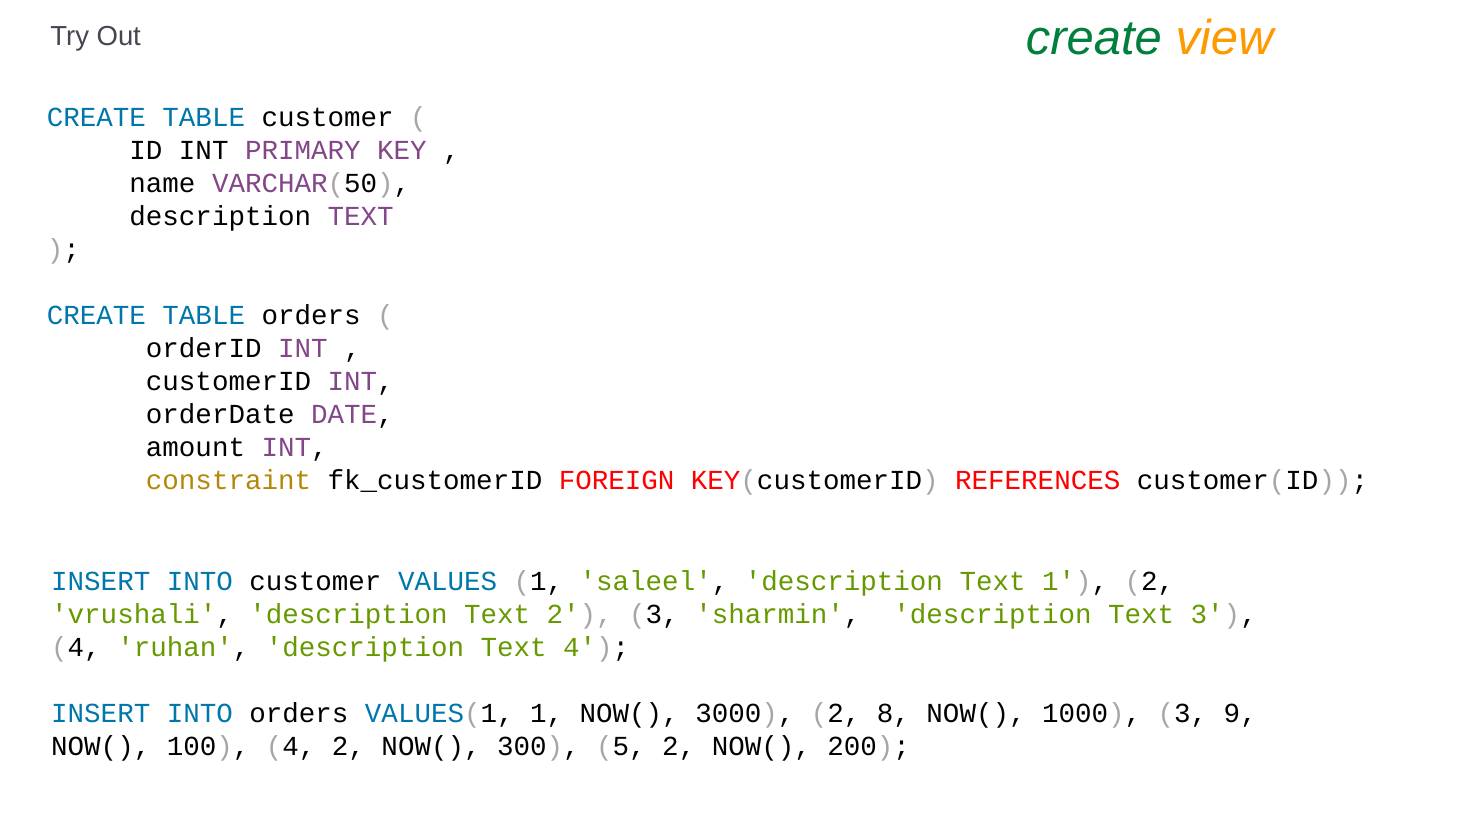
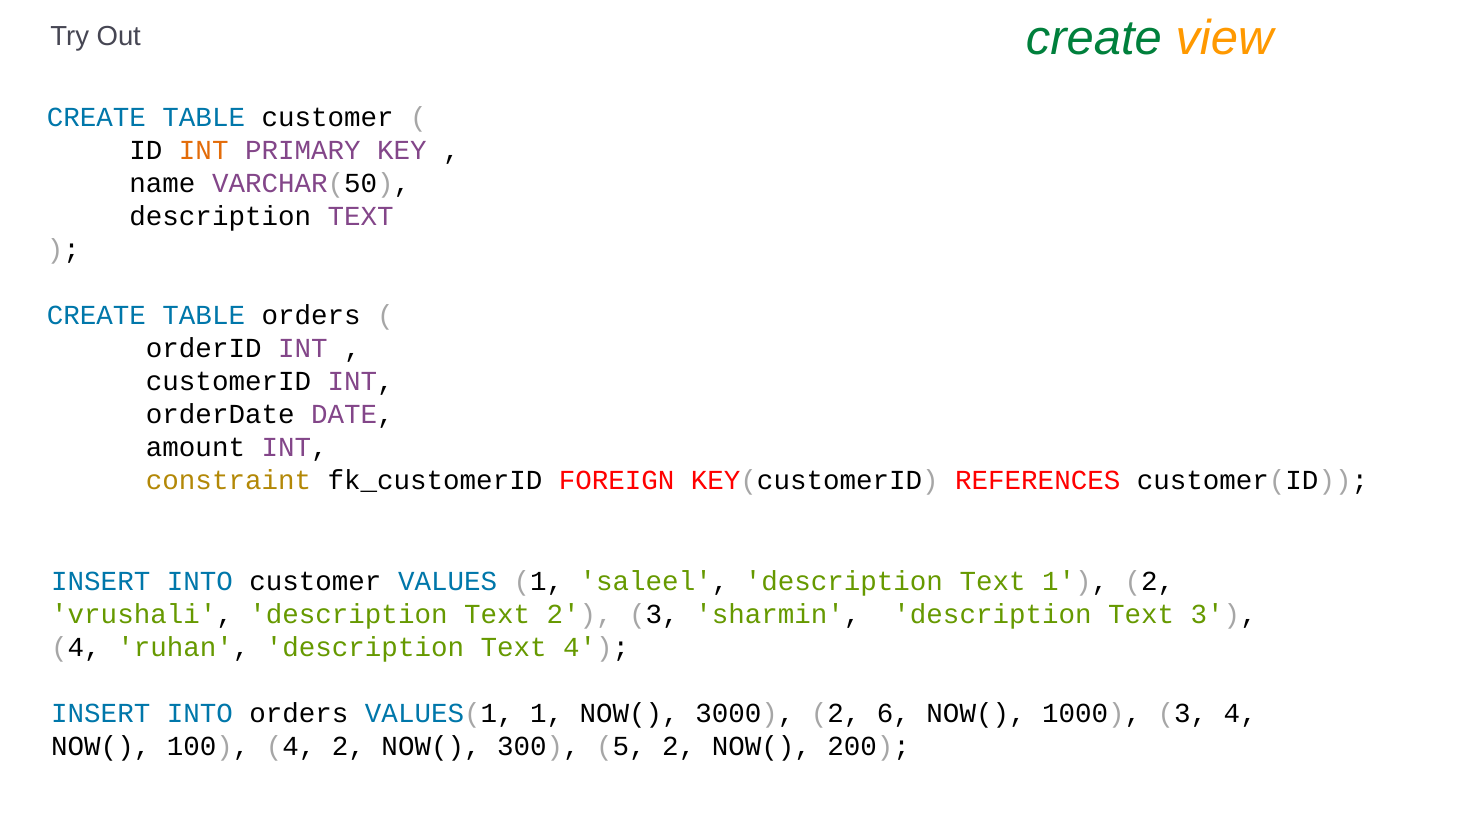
INT at (204, 150) colour: black -> orange
8: 8 -> 6
1000 3 9: 9 -> 4
